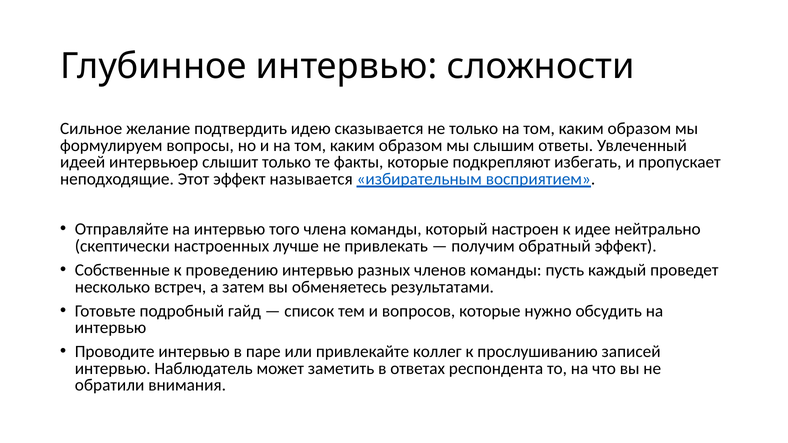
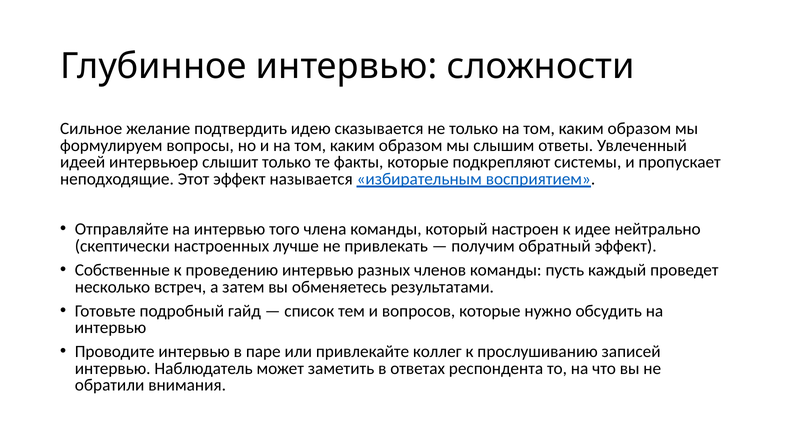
избегать: избегать -> системы
